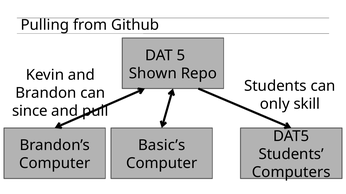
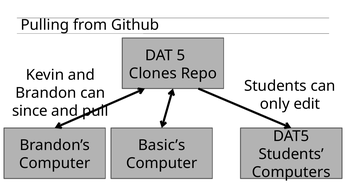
Shown: Shown -> Clones
skill: skill -> edit
